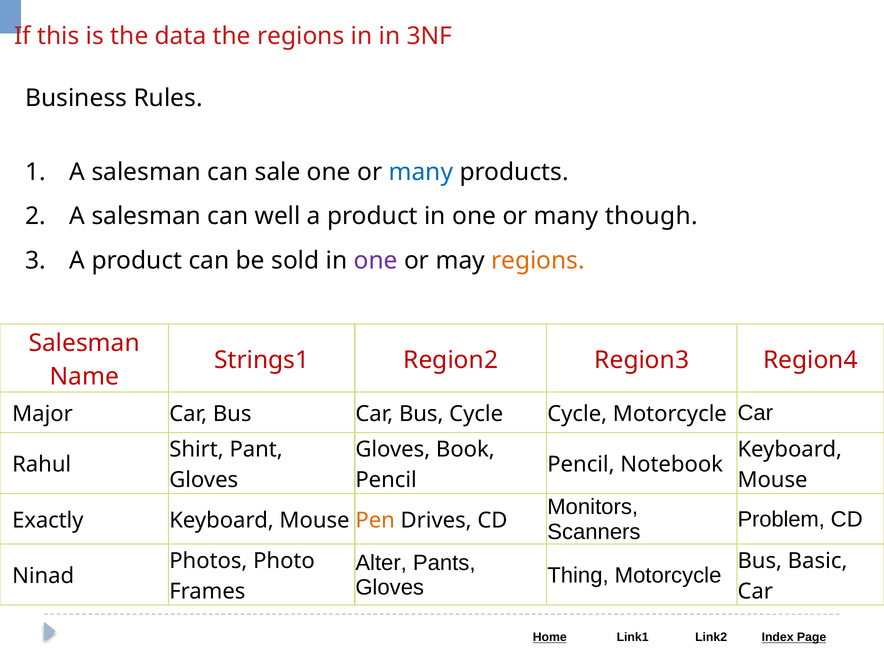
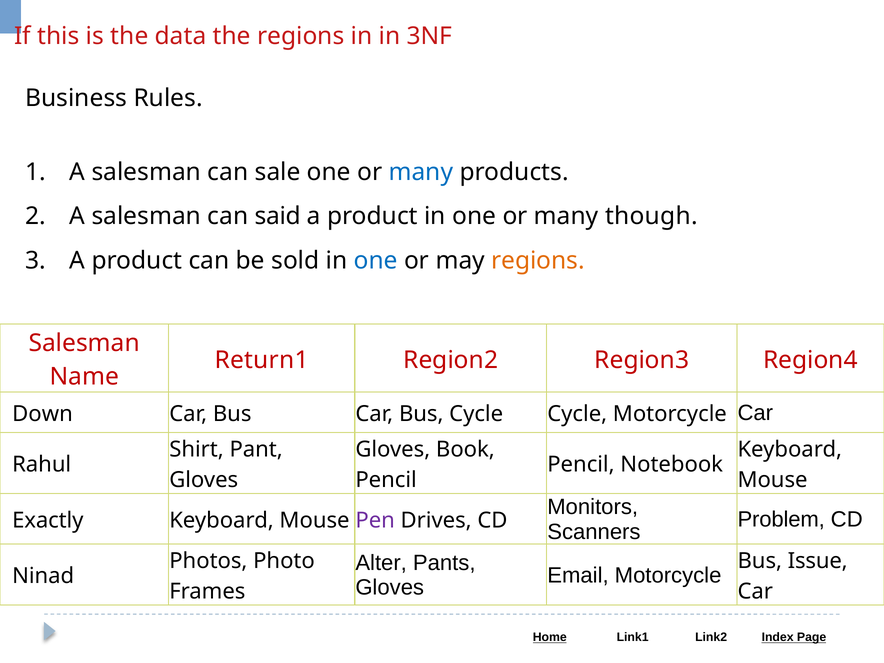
well: well -> said
one at (376, 260) colour: purple -> blue
Strings1: Strings1 -> Return1
Major: Major -> Down
Pen colour: orange -> purple
Thing: Thing -> Email
Basic: Basic -> Issue
